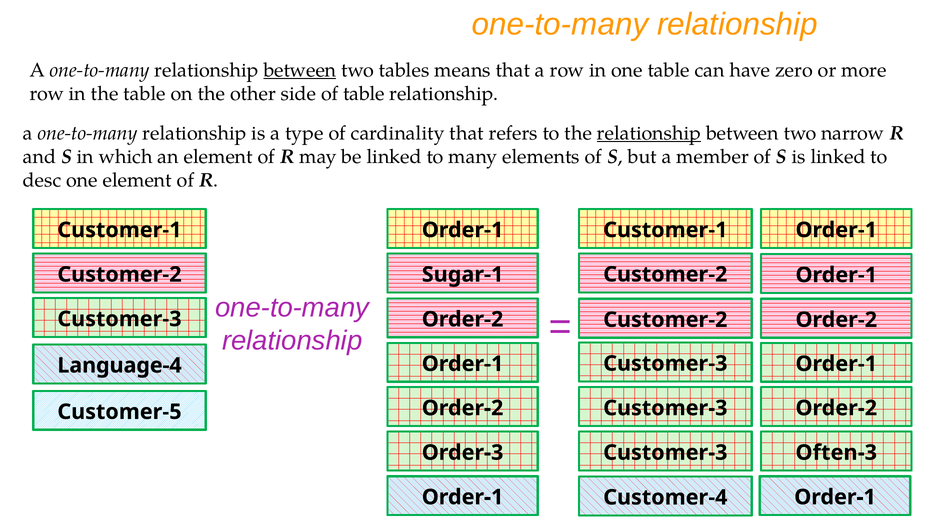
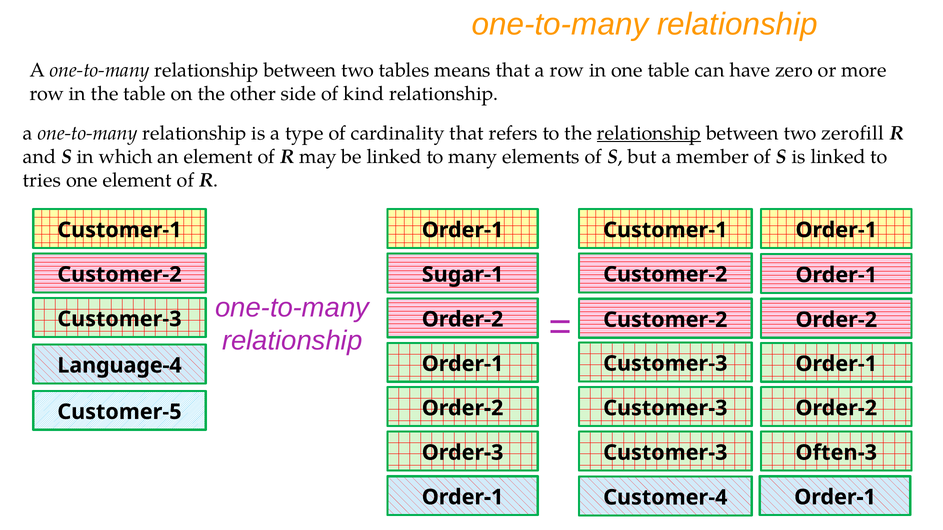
between at (300, 70) underline: present -> none
of table: table -> kind
narrow: narrow -> zerofill
desc: desc -> tries
